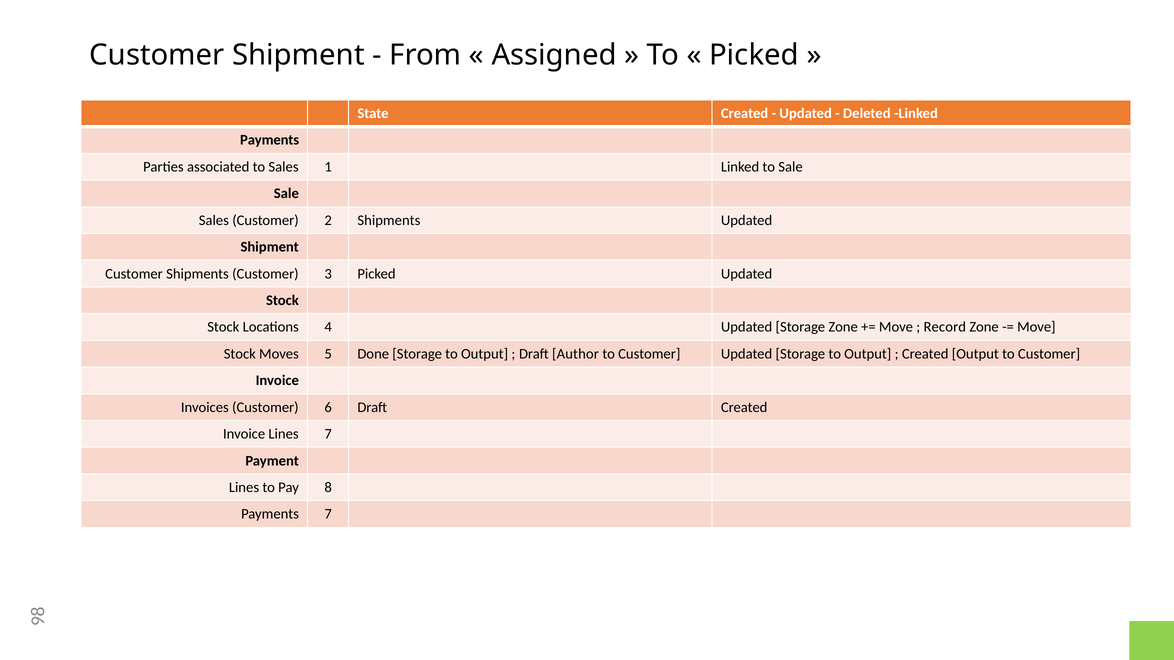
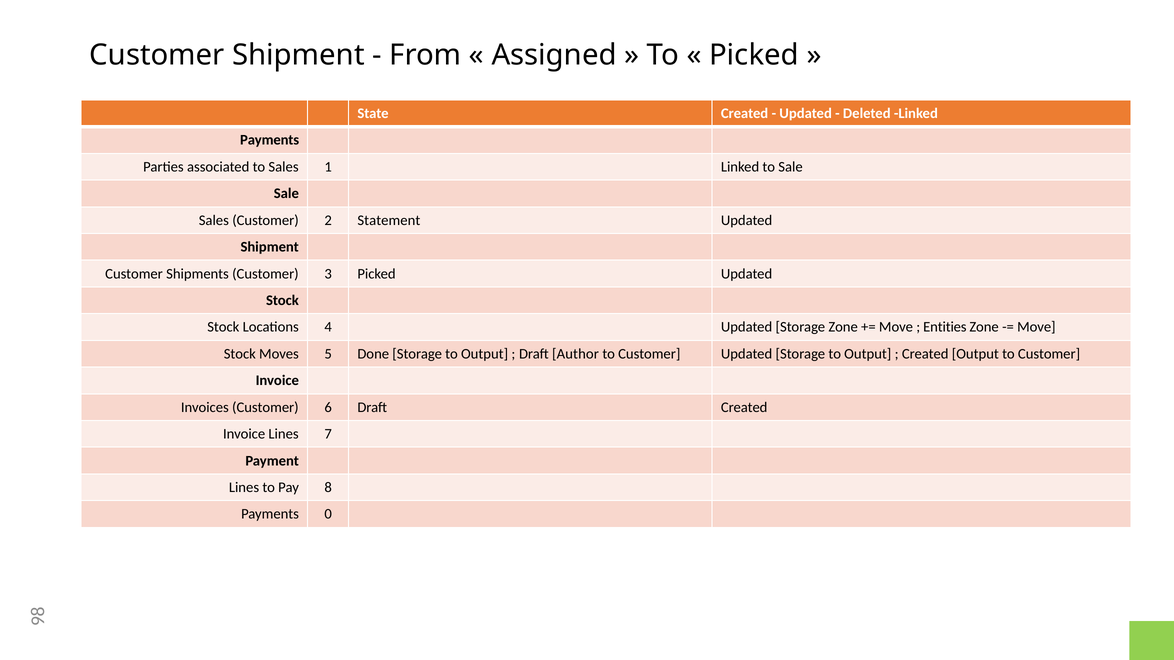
2 Shipments: Shipments -> Statement
Record: Record -> Entities
Payments 7: 7 -> 0
